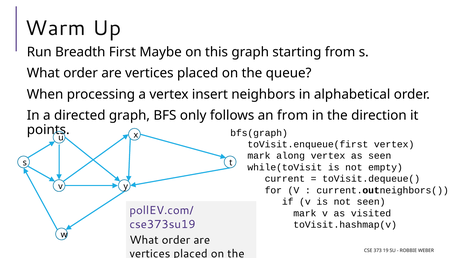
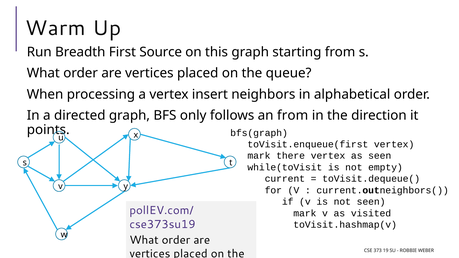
Maybe: Maybe -> Source
along: along -> there
